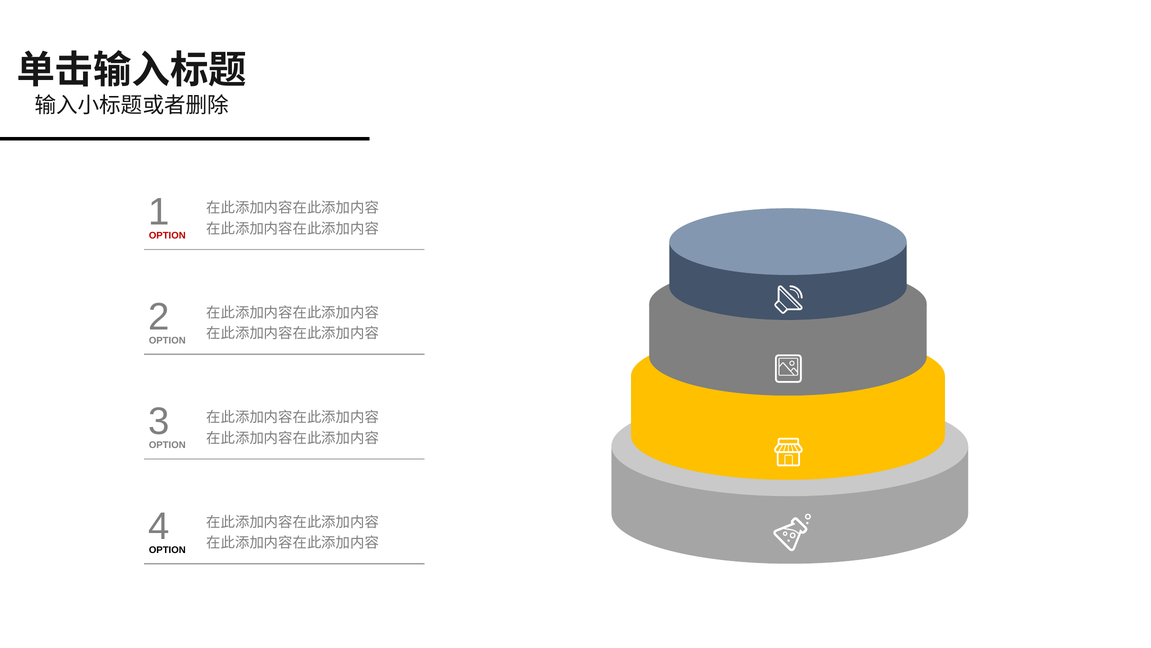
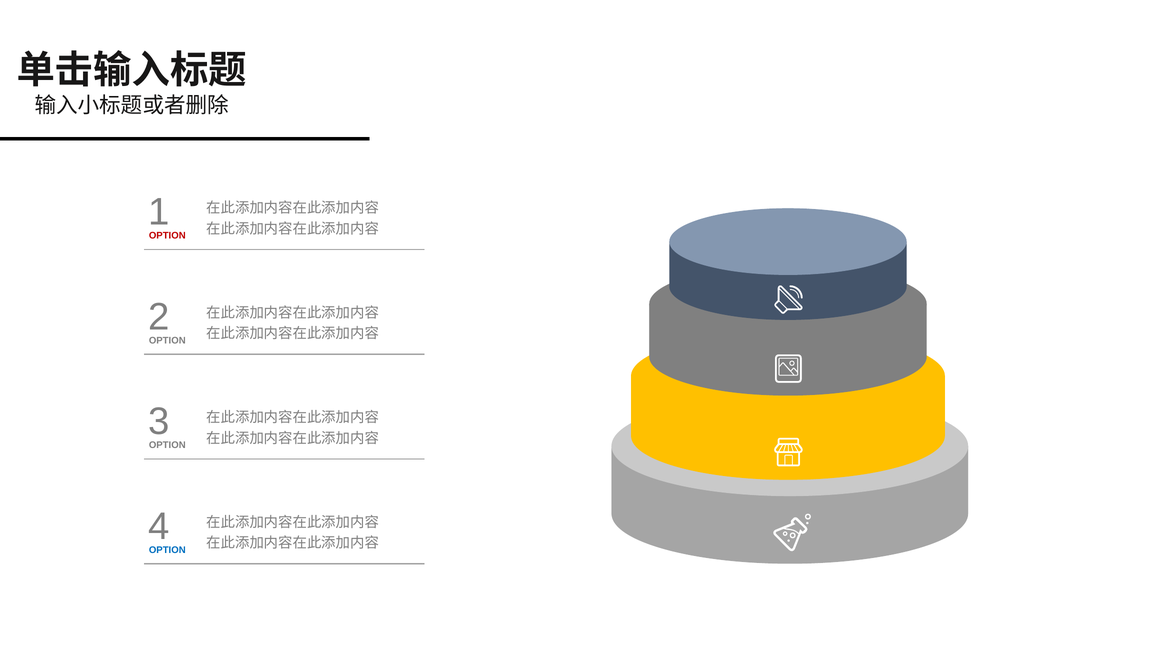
OPTION at (167, 549) colour: black -> blue
